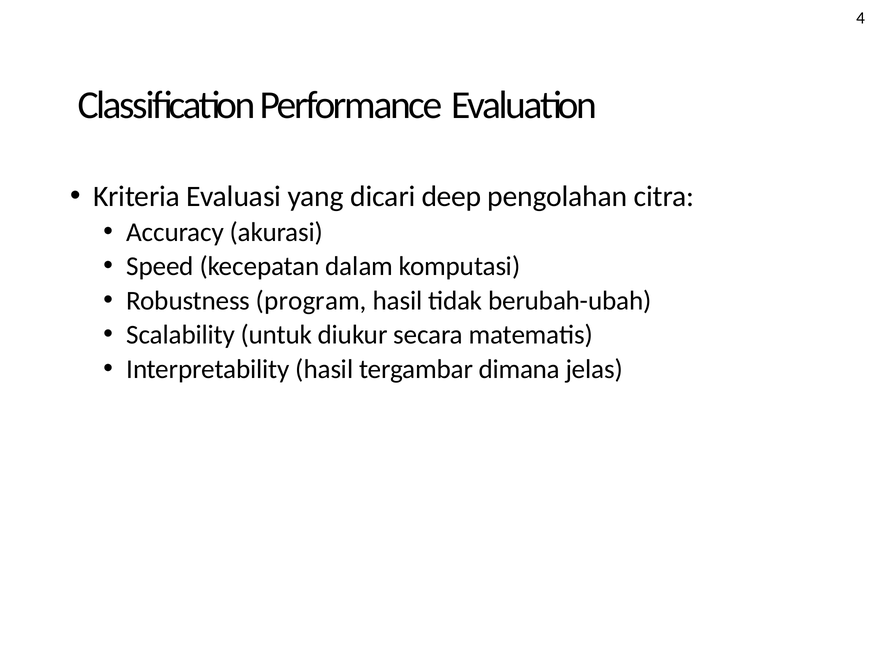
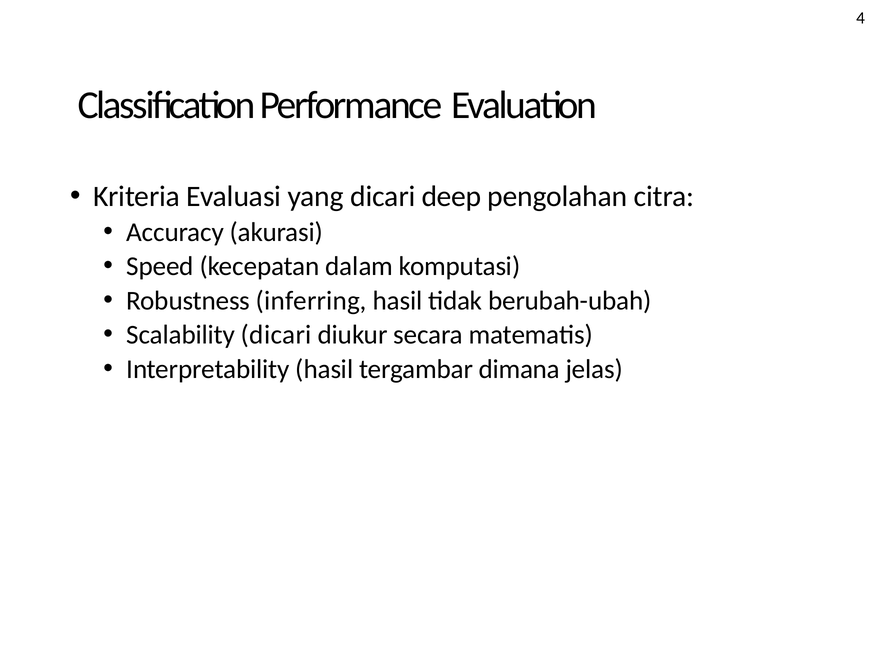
program: program -> inferring
Scalability untuk: untuk -> dicari
